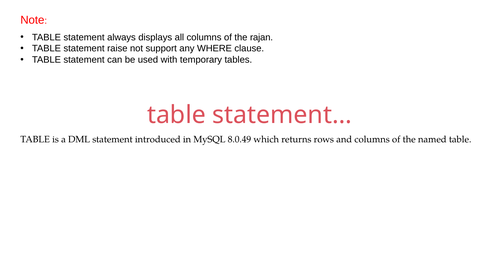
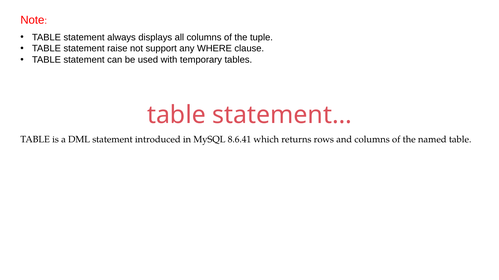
rajan: rajan -> tuple
8.0.49: 8.0.49 -> 8.6.41
